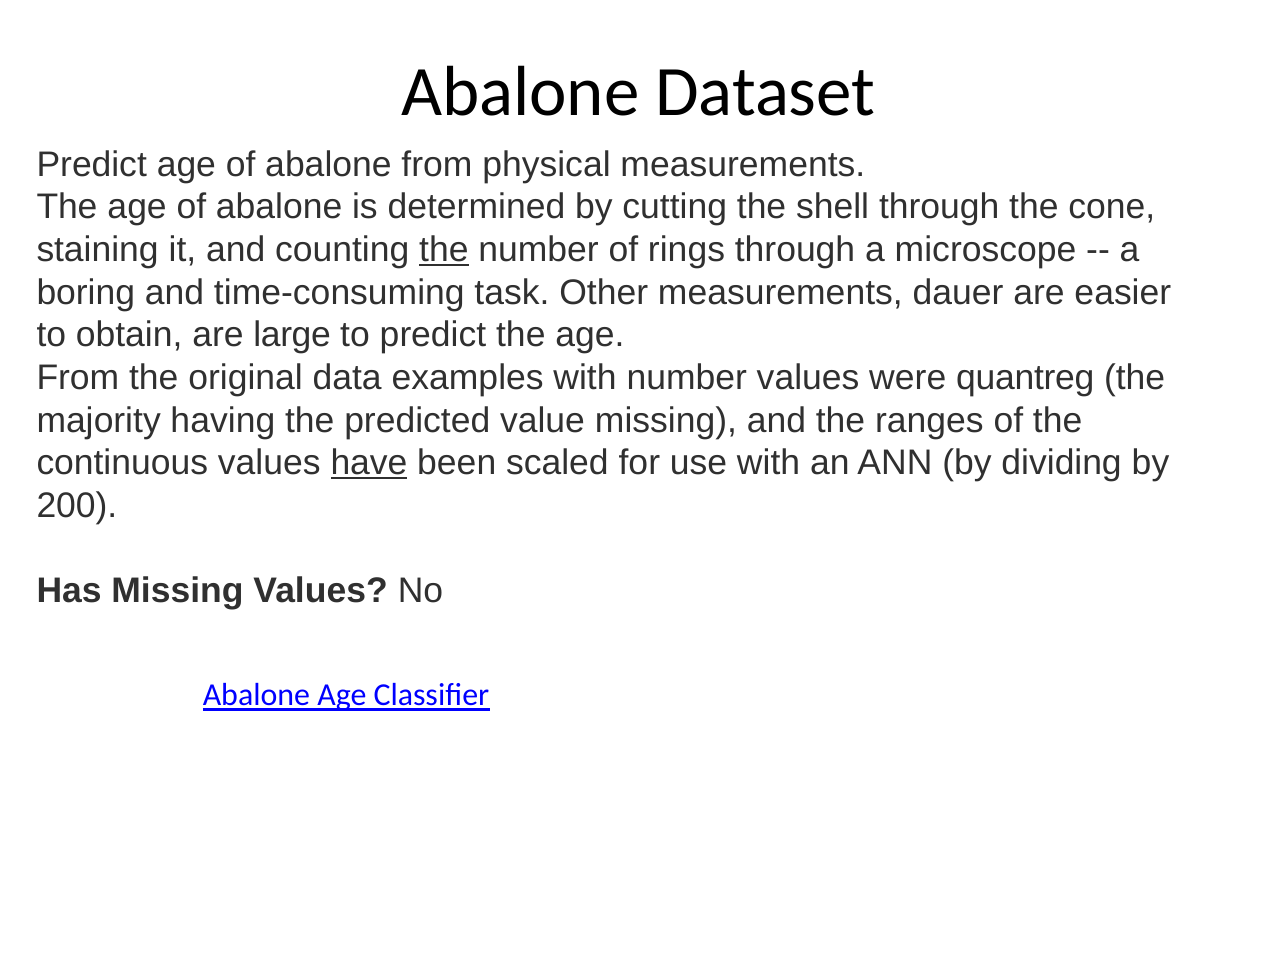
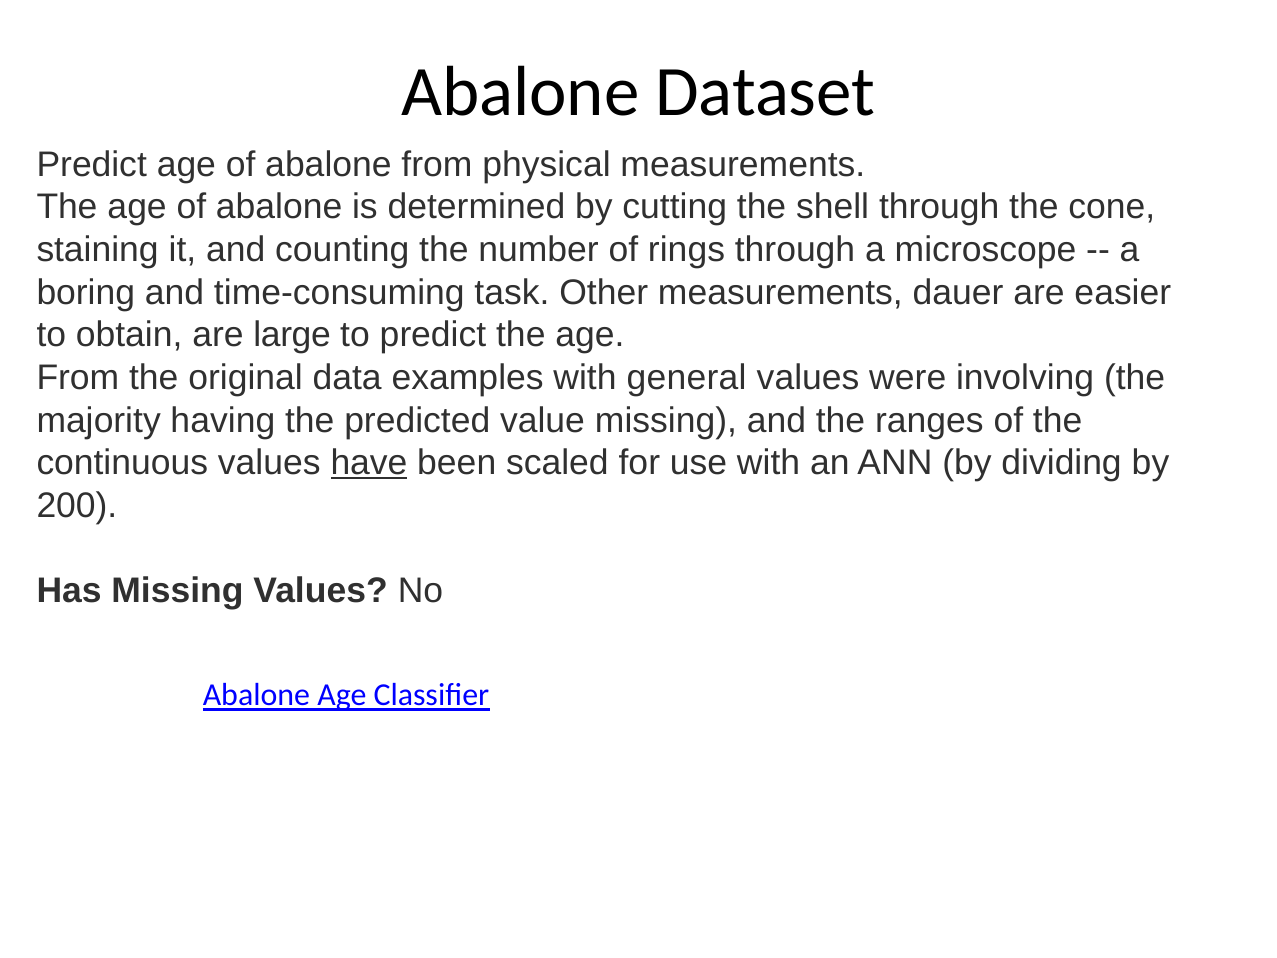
the at (444, 250) underline: present -> none
with number: number -> general
quantreg: quantreg -> involving
